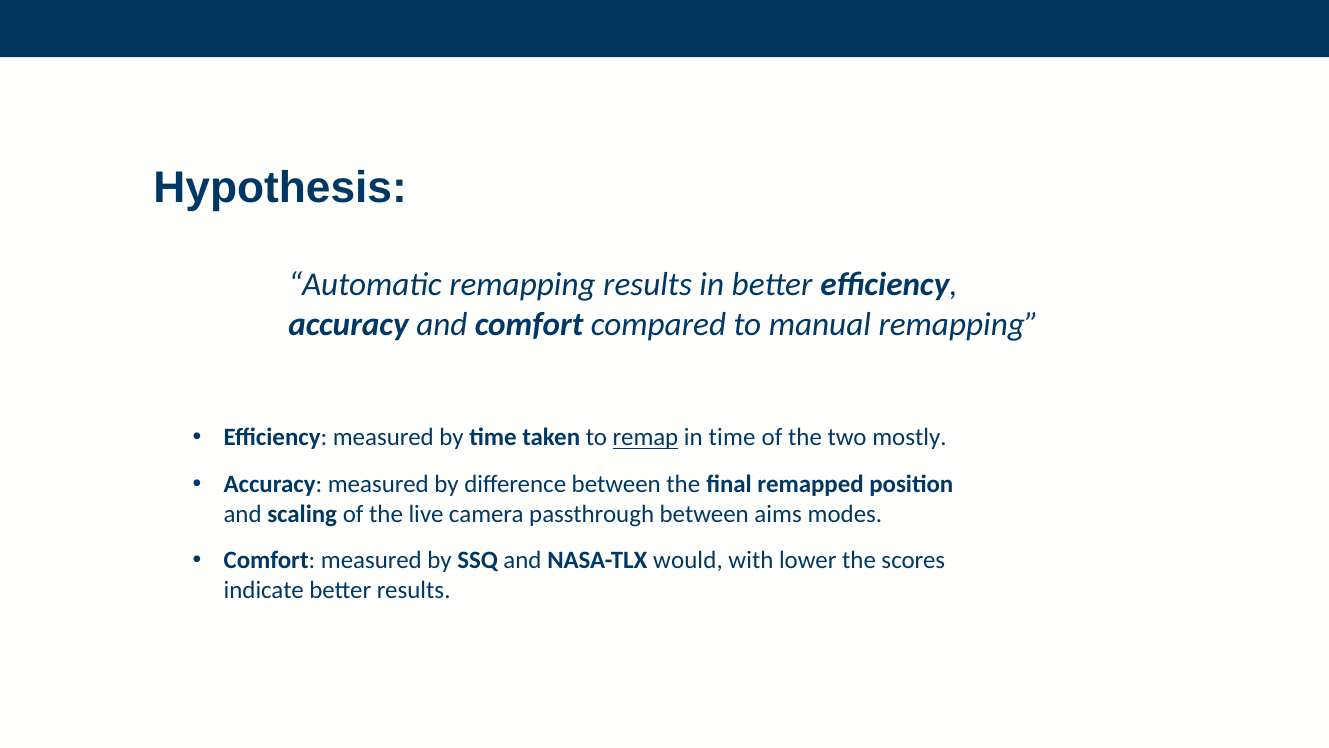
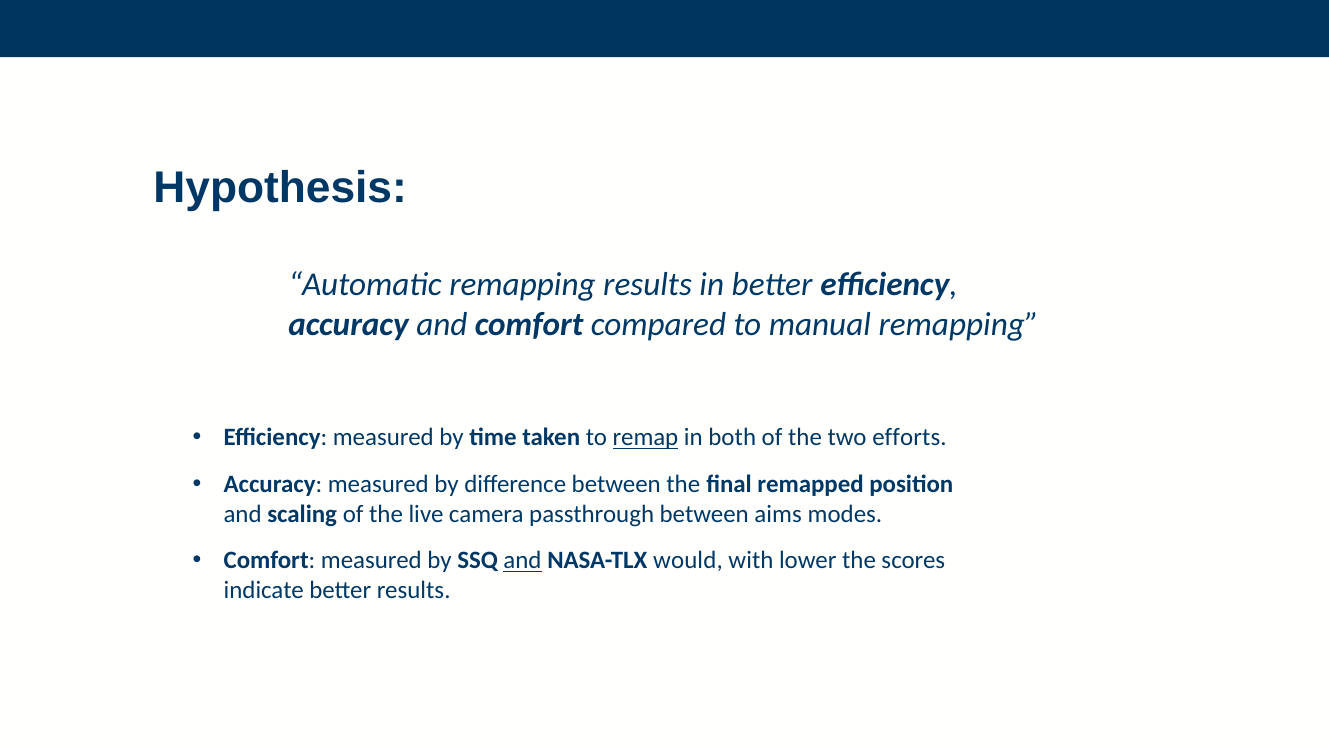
in time: time -> both
mostly: mostly -> efforts
and at (522, 560) underline: none -> present
